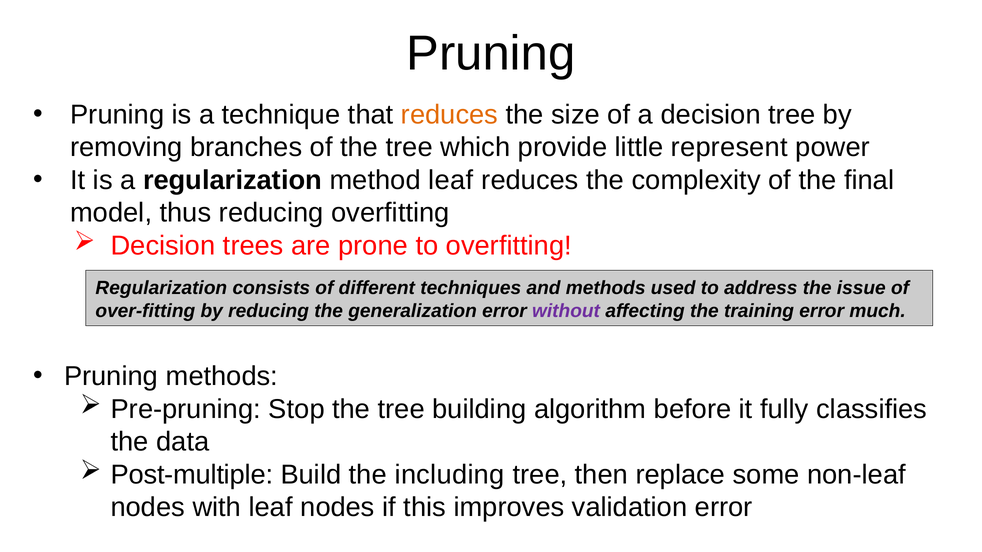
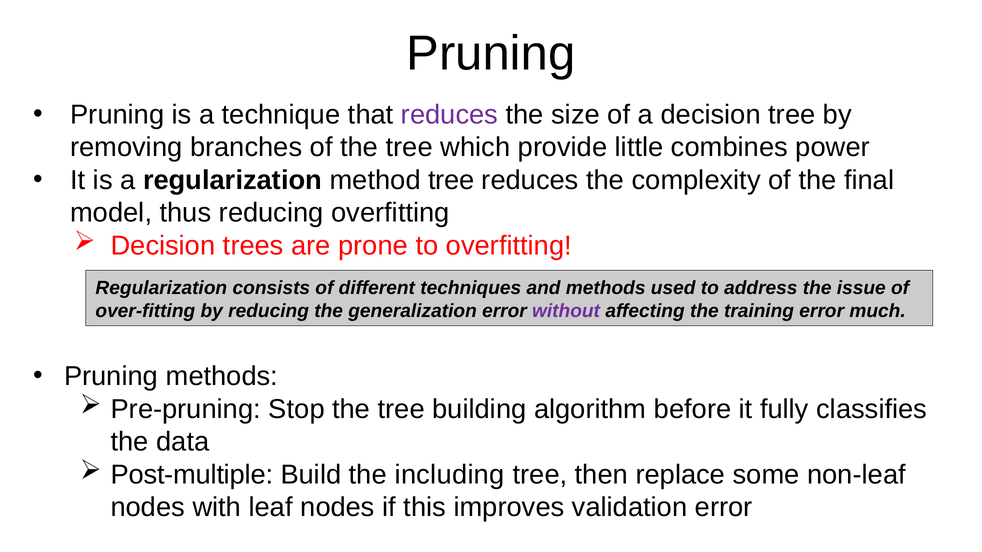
reduces at (450, 115) colour: orange -> purple
represent: represent -> combines
method leaf: leaf -> tree
